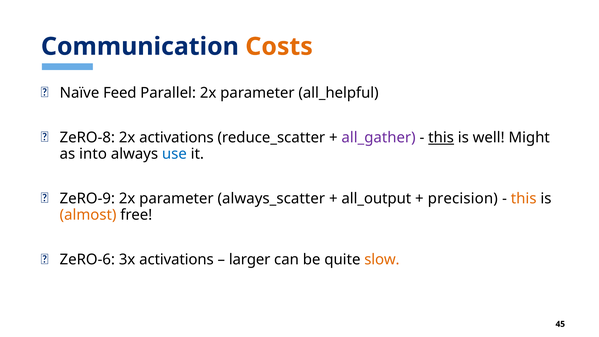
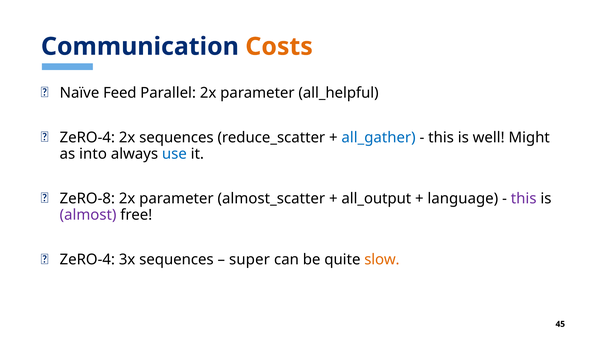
ZeRO-8 at (87, 138): ZeRO-8 -> ZeRO-4
2x activations: activations -> sequences
all_gather colour: purple -> blue
this at (441, 138) underline: present -> none
ZeRO-9: ZeRO-9 -> ZeRO-8
always_scatter: always_scatter -> almost_scatter
precision: precision -> language
this at (524, 199) colour: orange -> purple
almost colour: orange -> purple
ZeRO-6 at (87, 260): ZeRO-6 -> ZeRO-4
3x activations: activations -> sequences
larger: larger -> super
